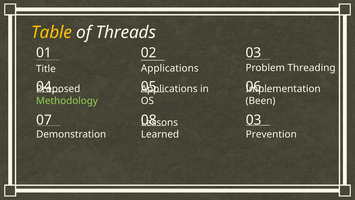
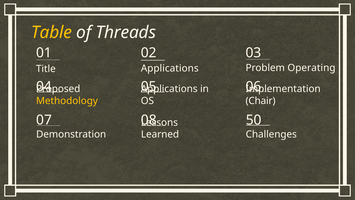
Threading: Threading -> Operating
Methodology colour: light green -> yellow
Been: Been -> Chair
03 at (254, 120): 03 -> 50
Prevention: Prevention -> Challenges
